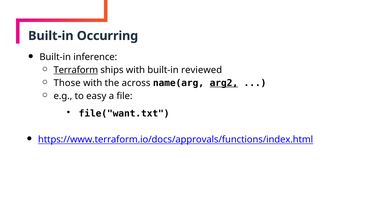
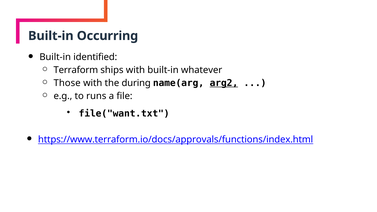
inference: inference -> identified
Terraform underline: present -> none
reviewed: reviewed -> whatever
across: across -> during
easy: easy -> runs
